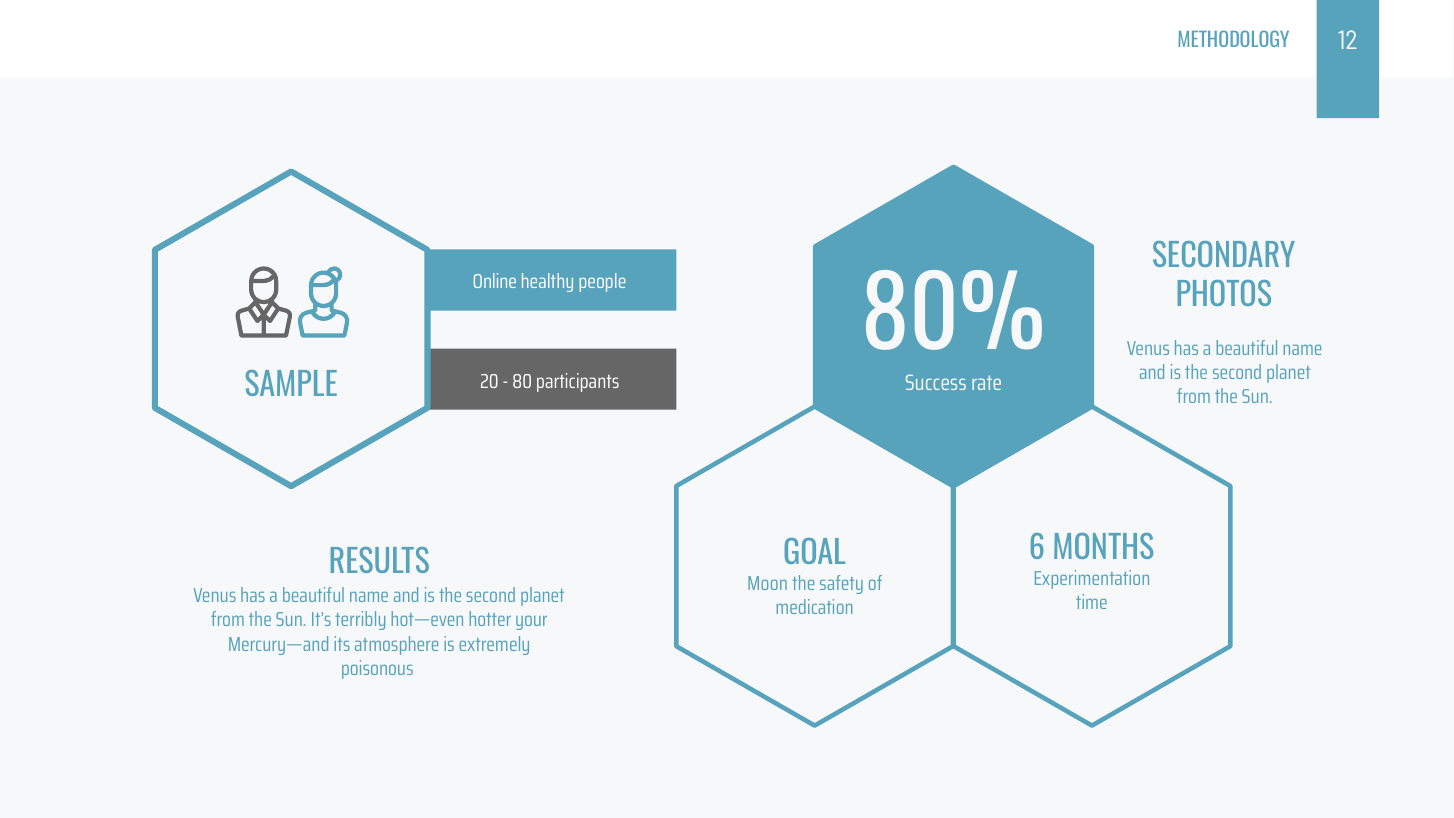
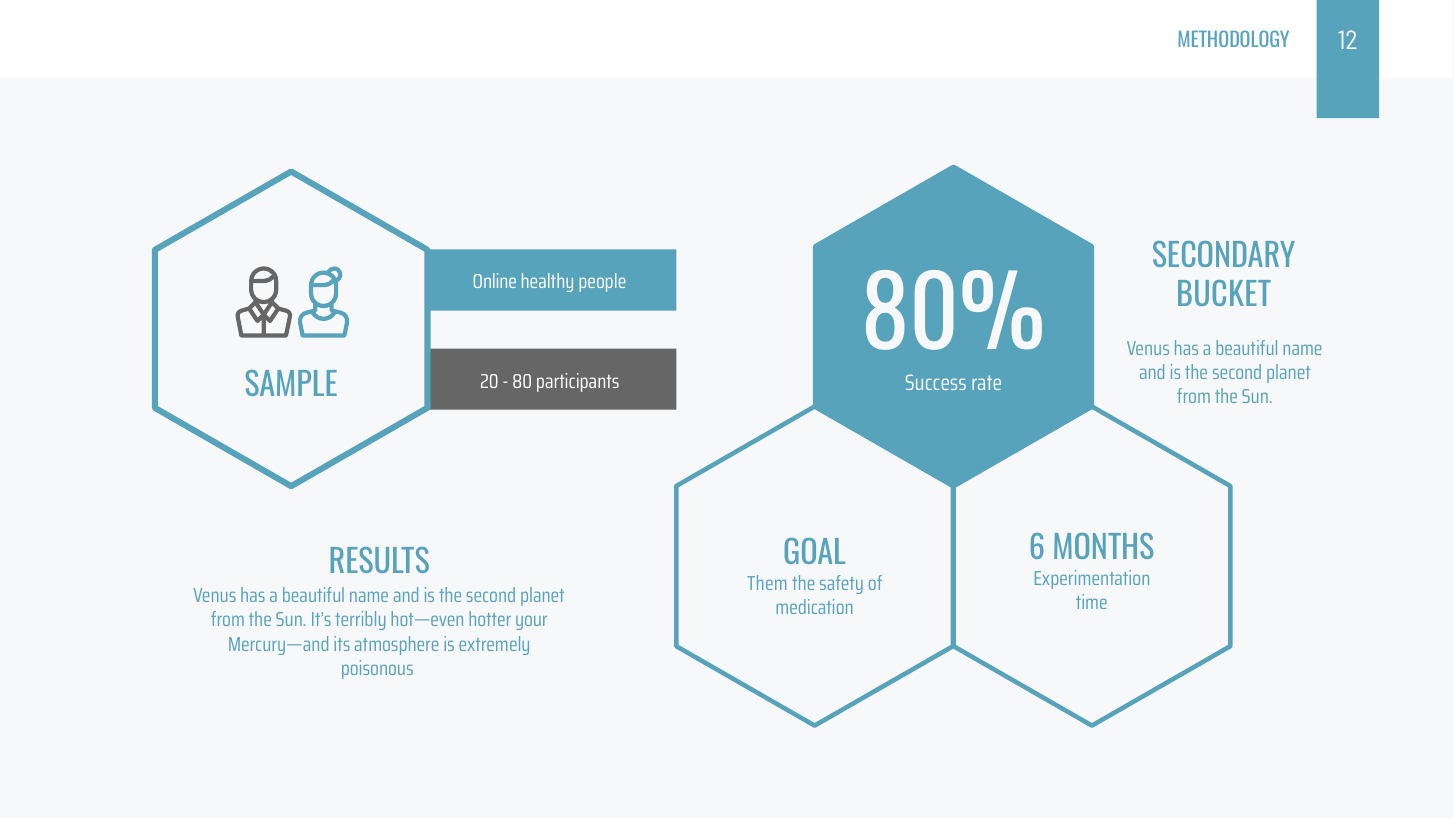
PHOTOS: PHOTOS -> BUCKET
Moon: Moon -> Them
